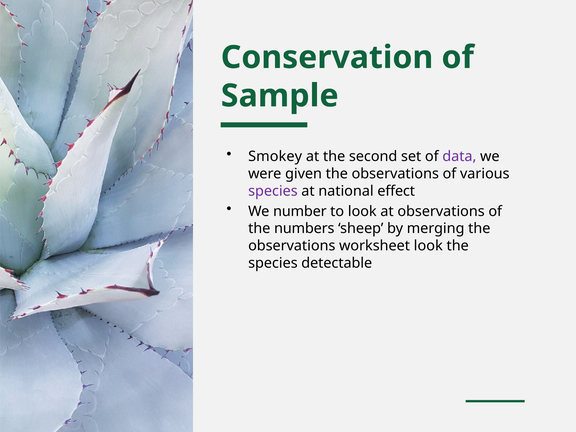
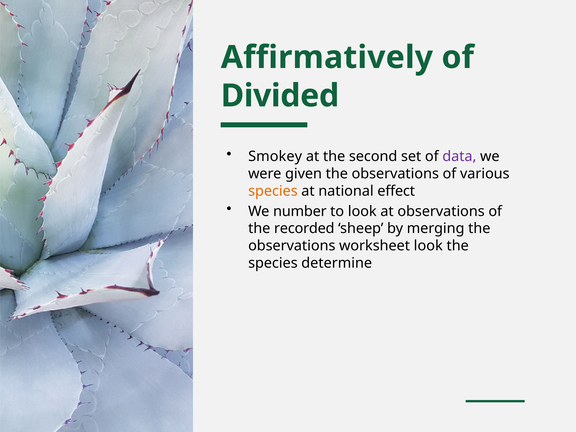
Conservation: Conservation -> Affirmatively
Sample: Sample -> Divided
species at (273, 191) colour: purple -> orange
numbers: numbers -> recorded
detectable: detectable -> determine
